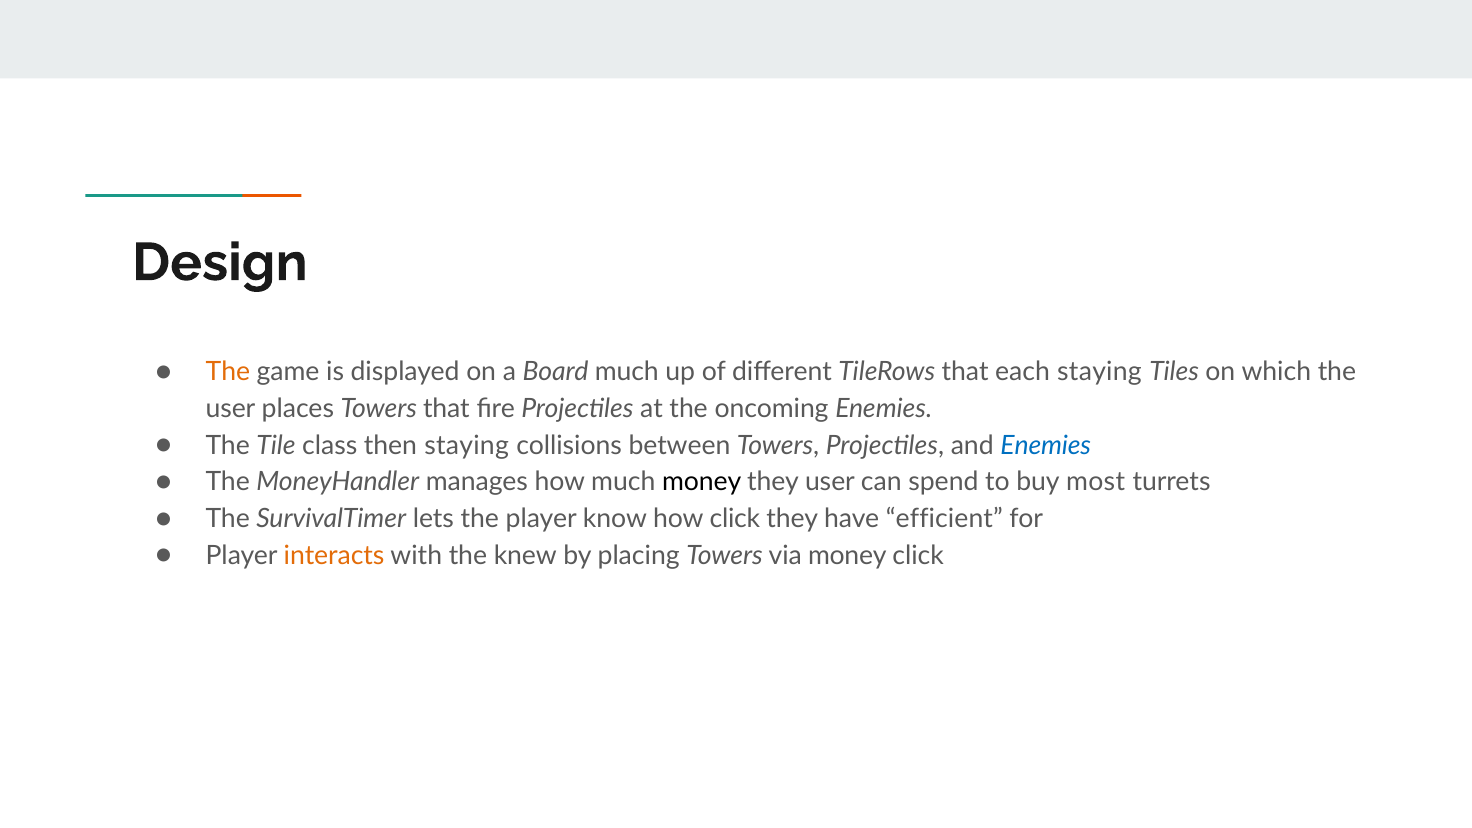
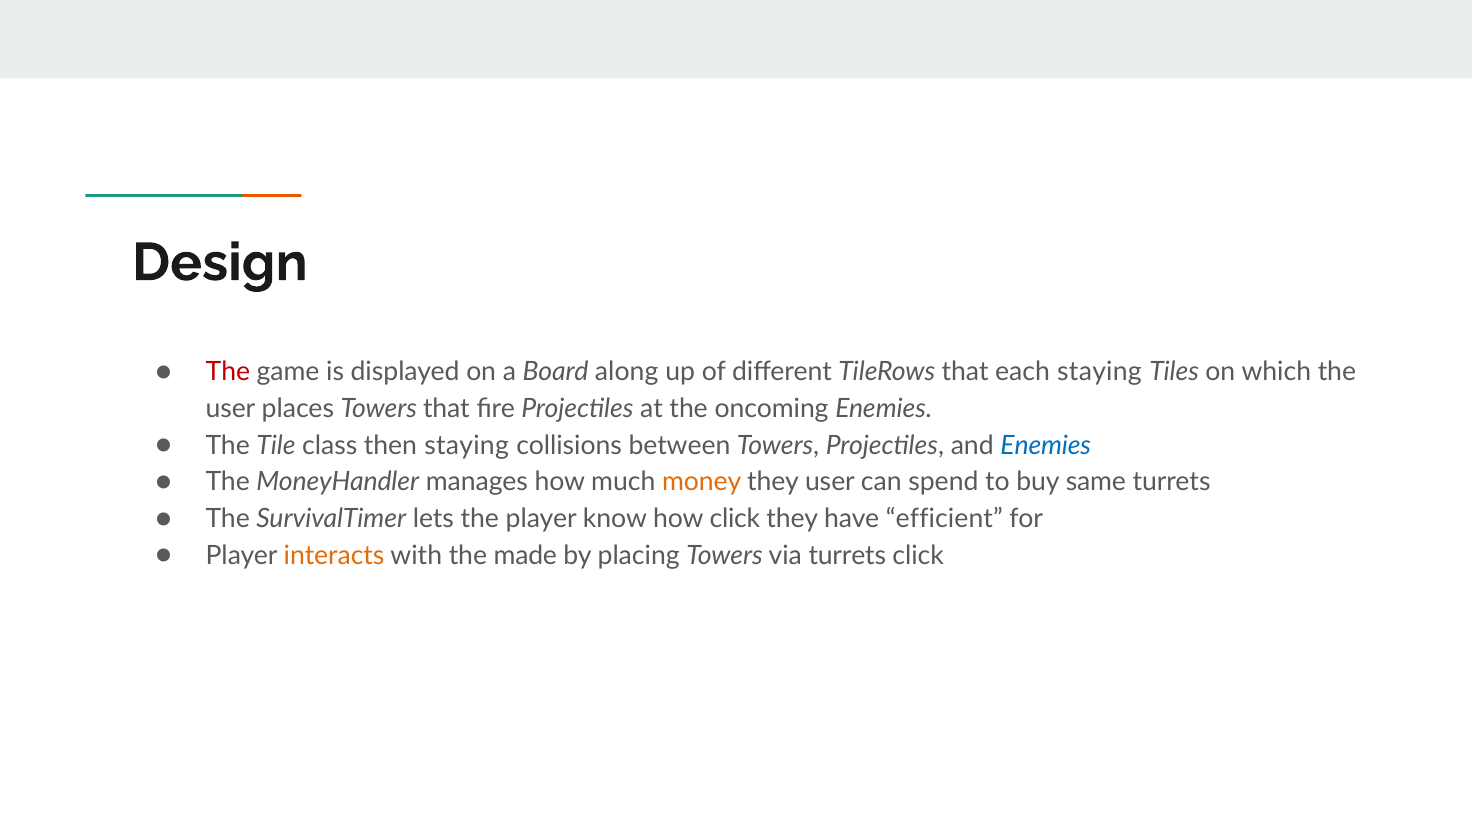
The at (228, 372) colour: orange -> red
Board much: much -> along
money at (702, 482) colour: black -> orange
most: most -> same
knew: knew -> made
via money: money -> turrets
